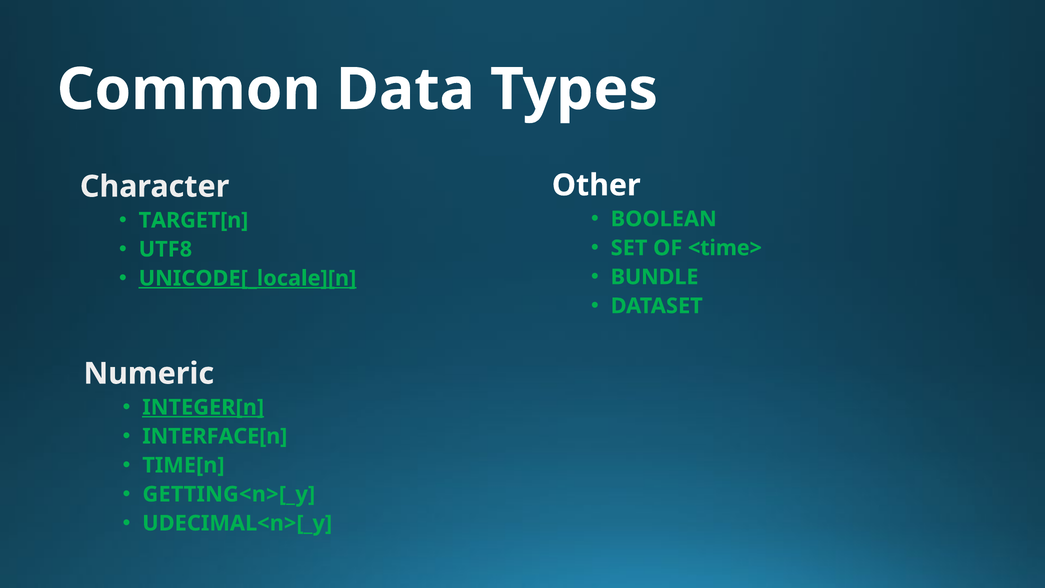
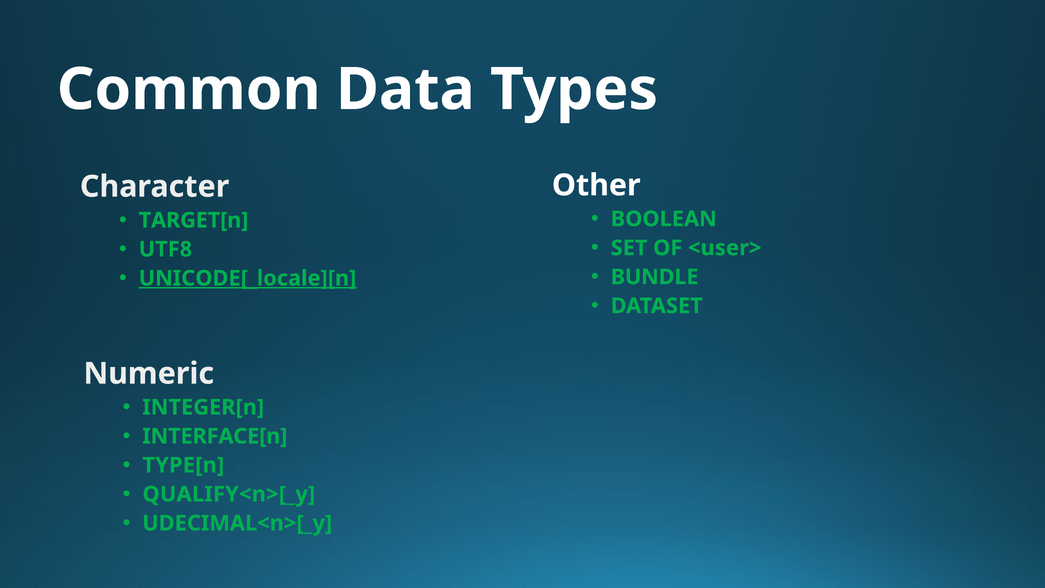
<time>: <time> -> <user>
INTEGER[n underline: present -> none
TIME[n: TIME[n -> TYPE[n
GETTING<n>[_y: GETTING<n>[_y -> QUALIFY<n>[_y
